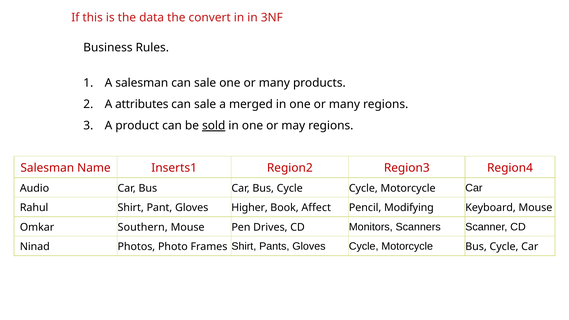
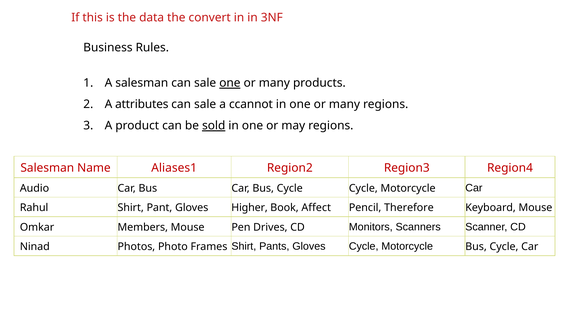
one at (230, 83) underline: none -> present
merged: merged -> ccannot
Inserts1: Inserts1 -> Aliases1
Modifying: Modifying -> Therefore
Southern: Southern -> Members
